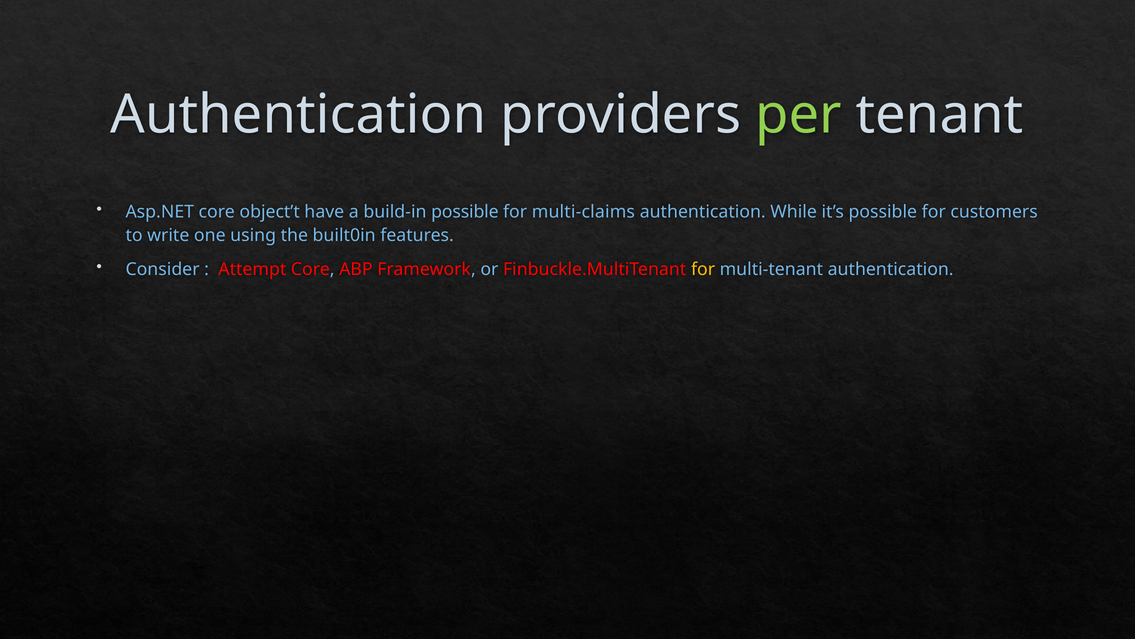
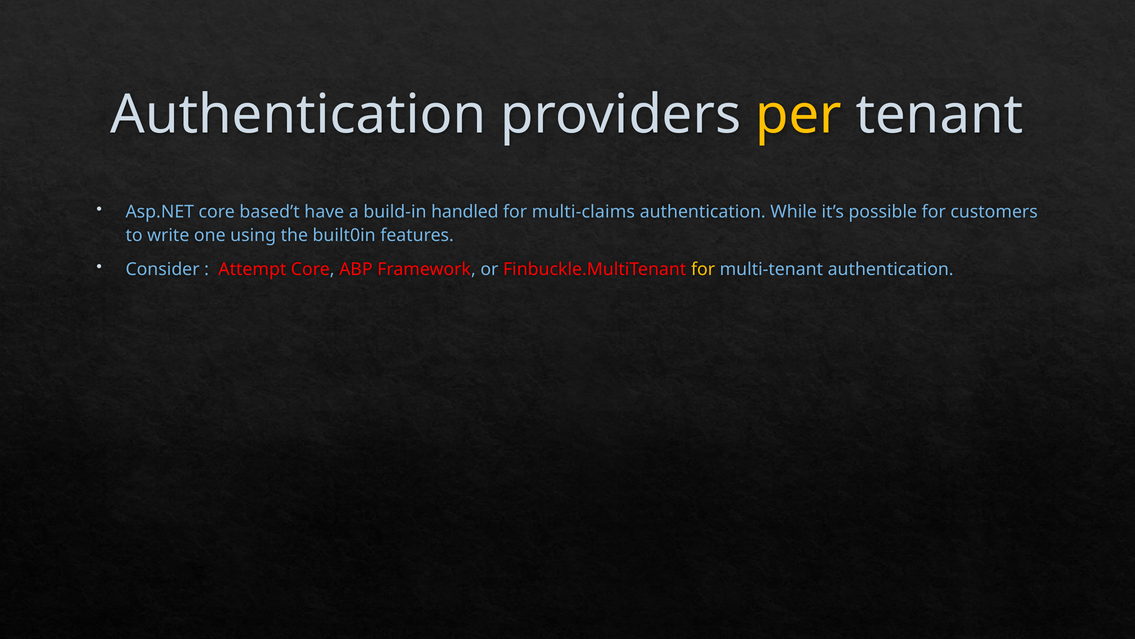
per colour: light green -> yellow
object’t: object’t -> based’t
build-in possible: possible -> handled
